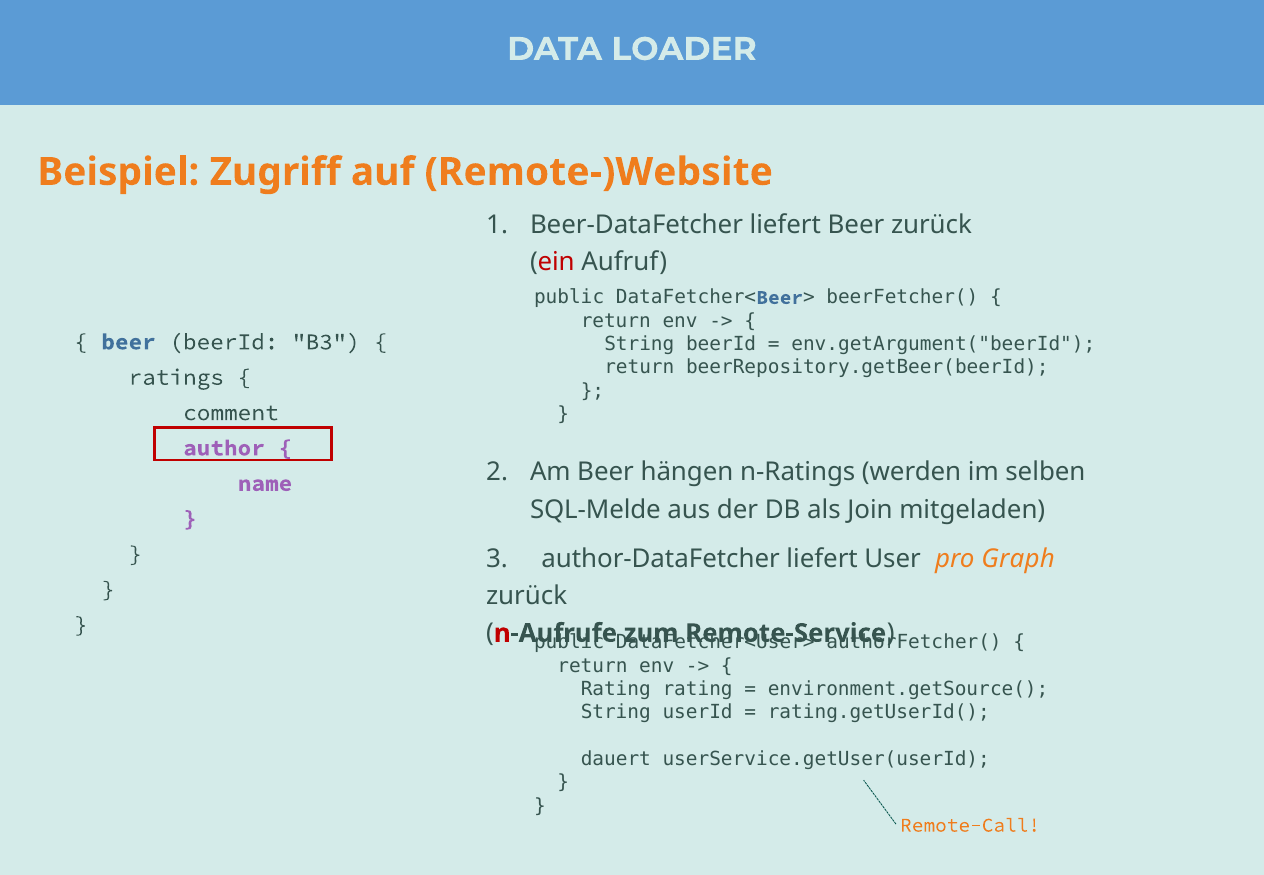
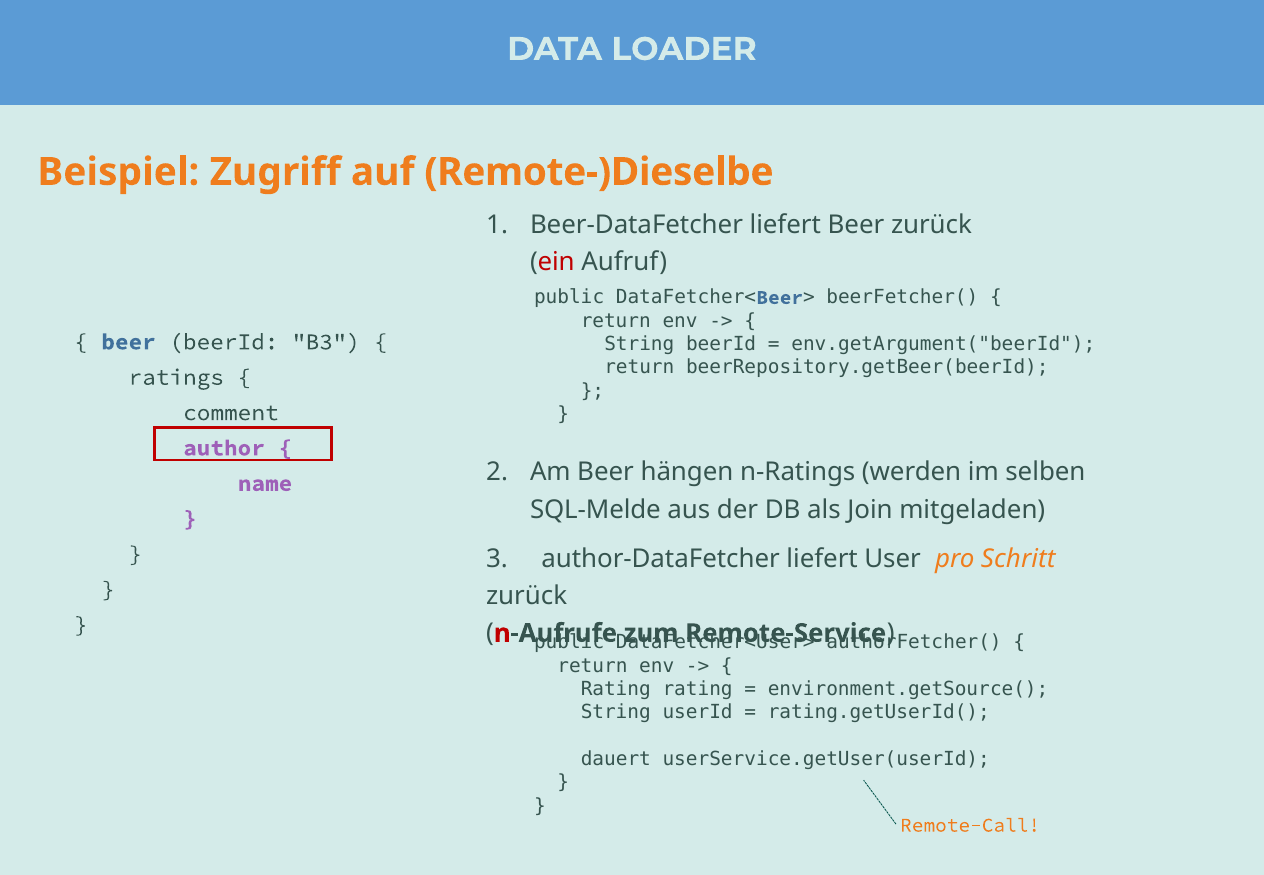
Remote-)Website: Remote-)Website -> Remote-)Dieselbe
Graph: Graph -> Schritt
